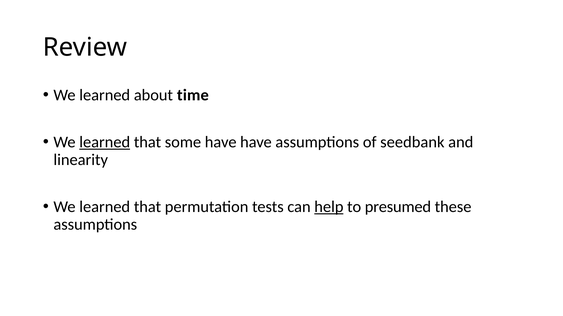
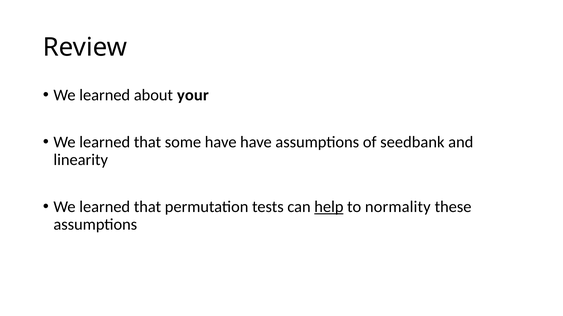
time: time -> your
learned at (105, 142) underline: present -> none
presumed: presumed -> normality
